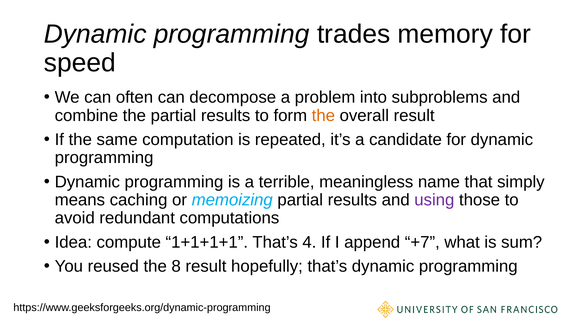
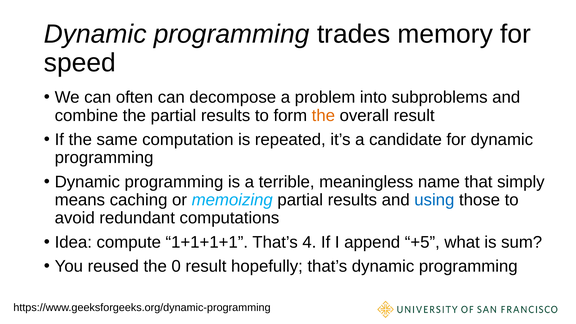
using colour: purple -> blue
+7: +7 -> +5
8: 8 -> 0
